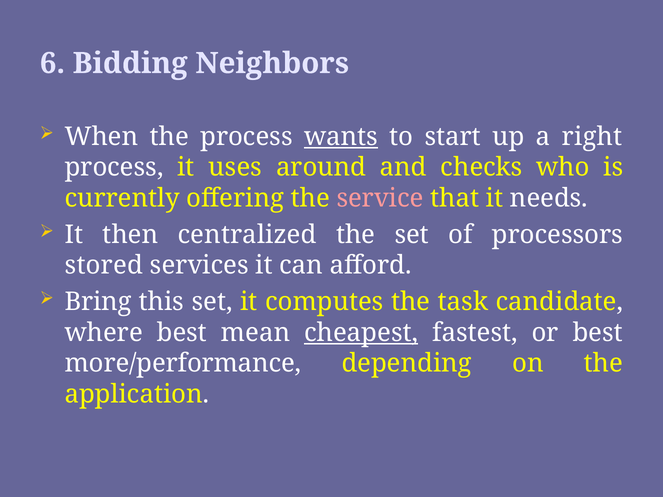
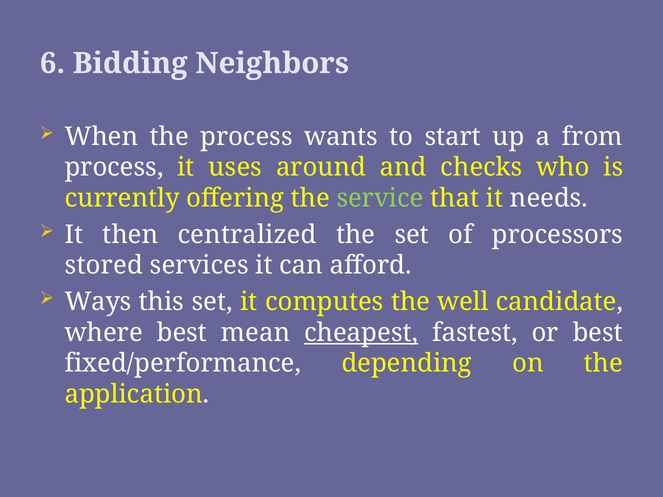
wants underline: present -> none
right: right -> from
service colour: pink -> light green
Bring: Bring -> Ways
task: task -> well
more/performance: more/performance -> fixed/performance
